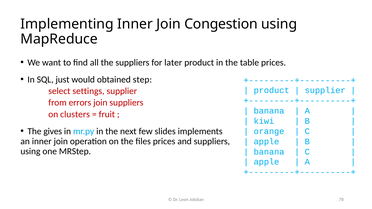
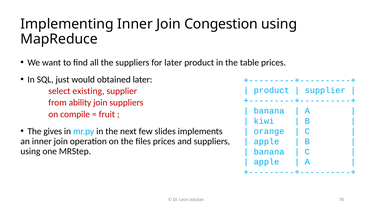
obtained step: step -> later
settings: settings -> existing
errors: errors -> ability
clusters: clusters -> compile
